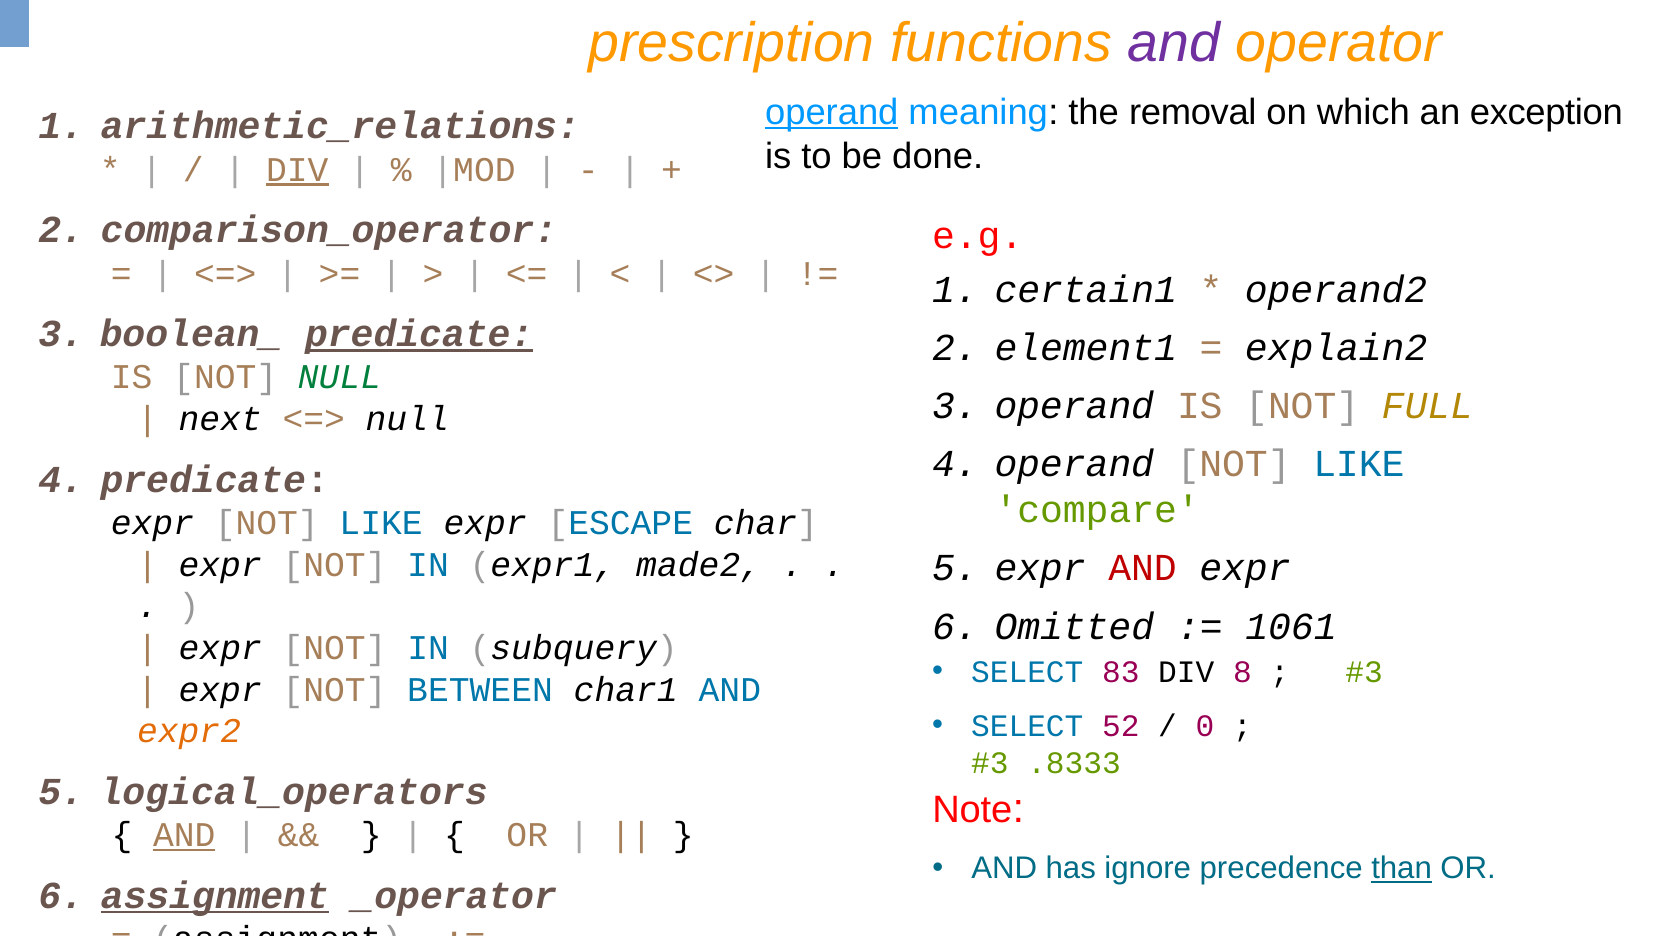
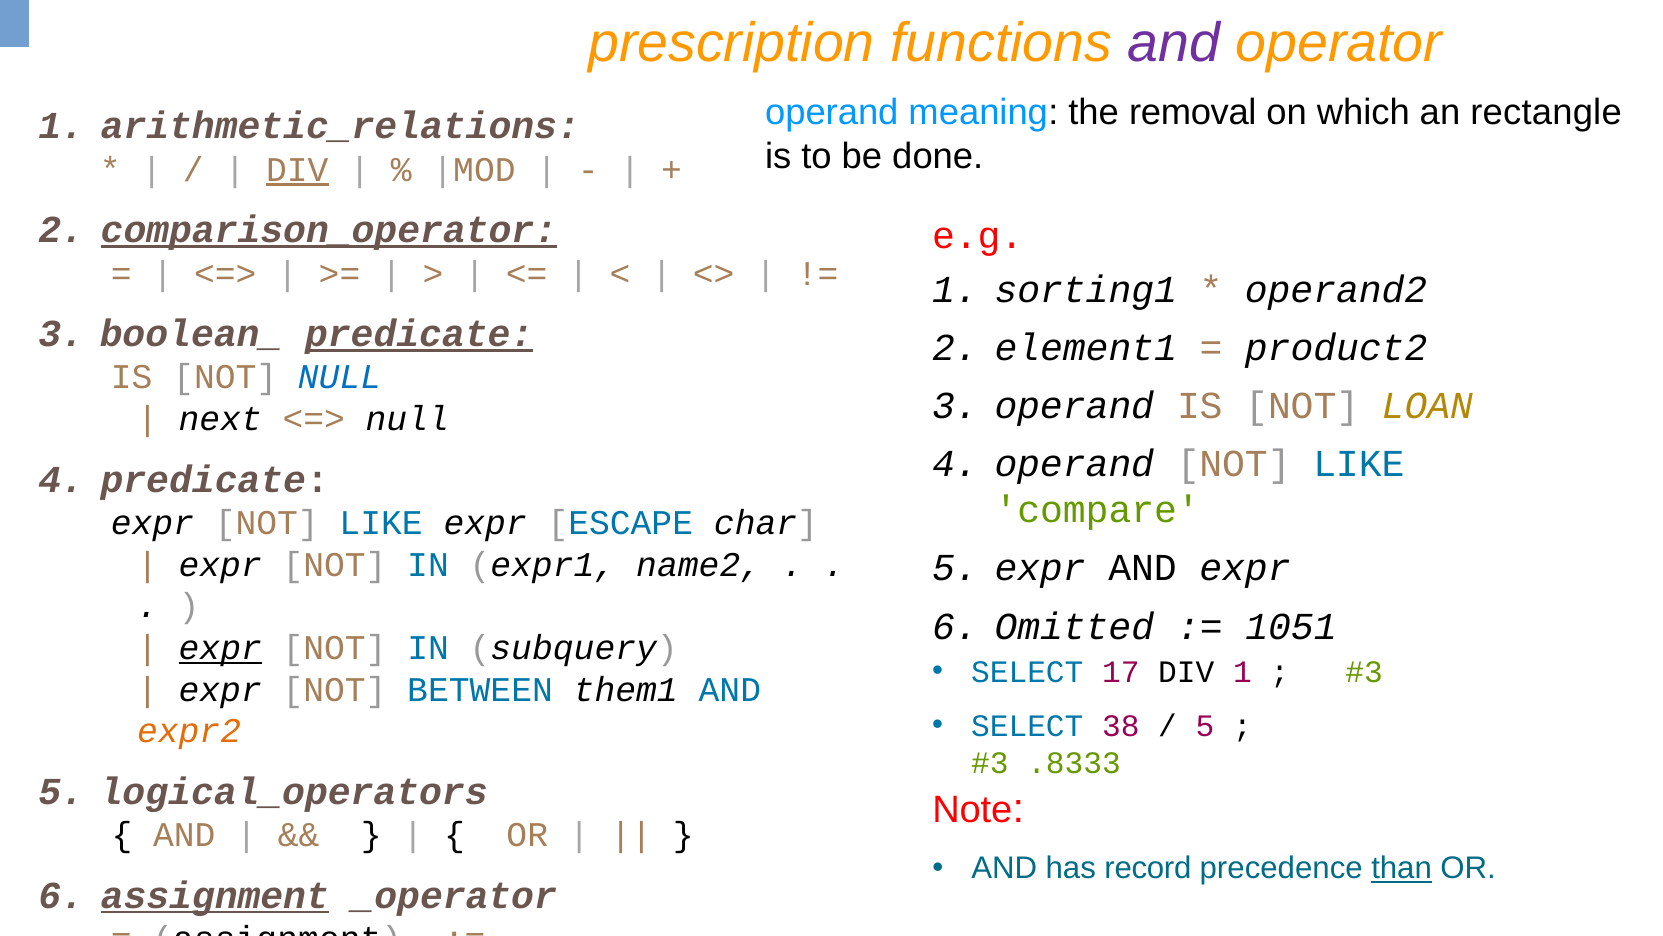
operand at (832, 113) underline: present -> none
exception: exception -> rectangle
comparison_operator underline: none -> present
certain1: certain1 -> sorting1
explain2: explain2 -> product2
NULL at (340, 377) colour: green -> blue
FULL: FULL -> LOAN
made2: made2 -> name2
AND at (1143, 568) colour: red -> black
1061: 1061 -> 1051
expr at (220, 648) underline: none -> present
83: 83 -> 17
DIV 8: 8 -> 1
char1: char1 -> them1
52: 52 -> 38
0 at (1205, 725): 0 -> 5
AND at (184, 835) underline: present -> none
ignore: ignore -> record
